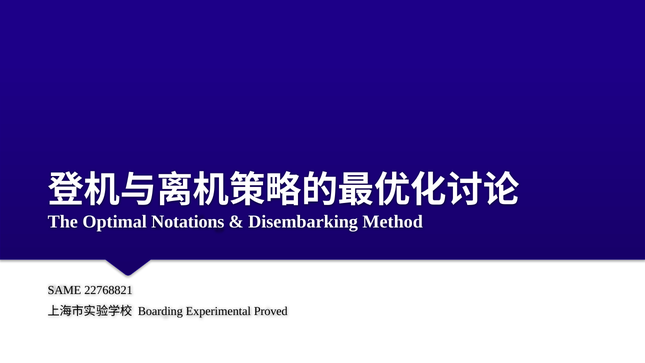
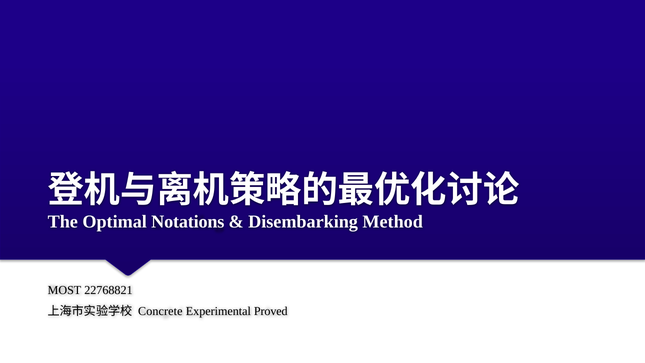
SAME: SAME -> MOST
Boarding: Boarding -> Concrete
